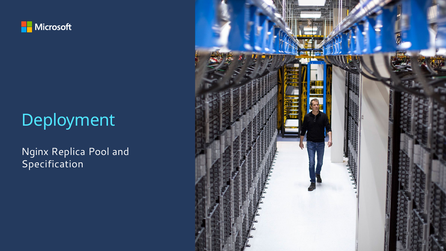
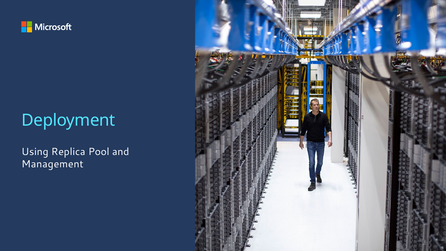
Nginx: Nginx -> Using
Specification: Specification -> Management
